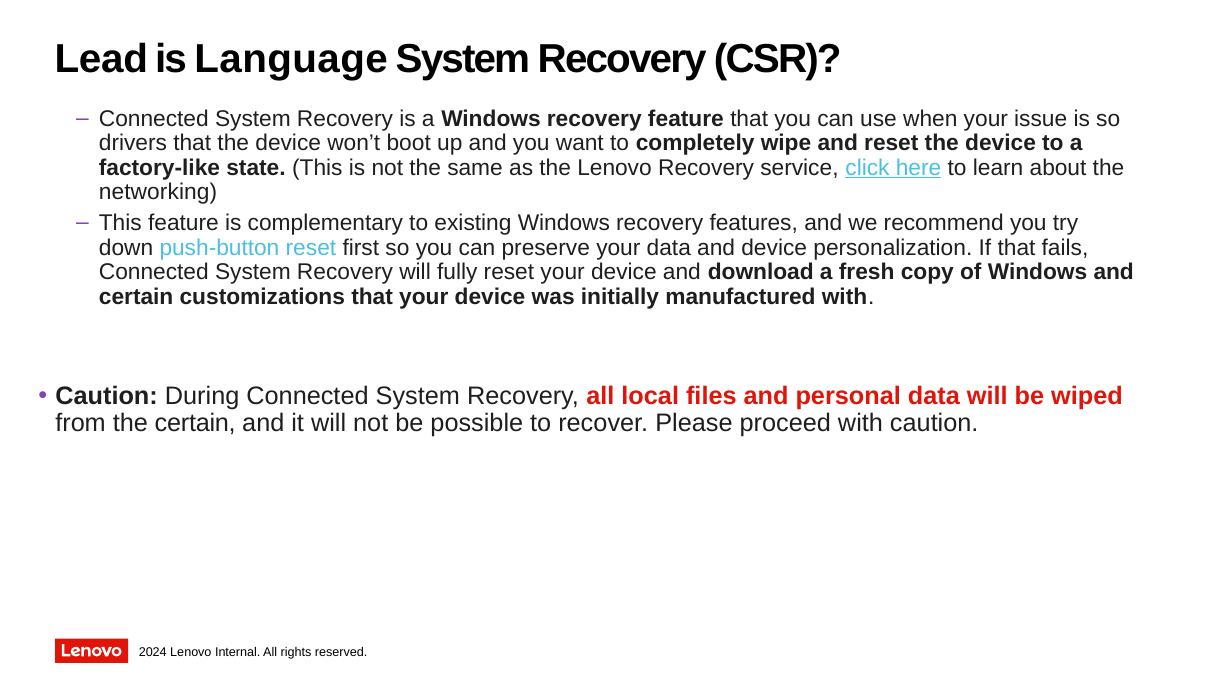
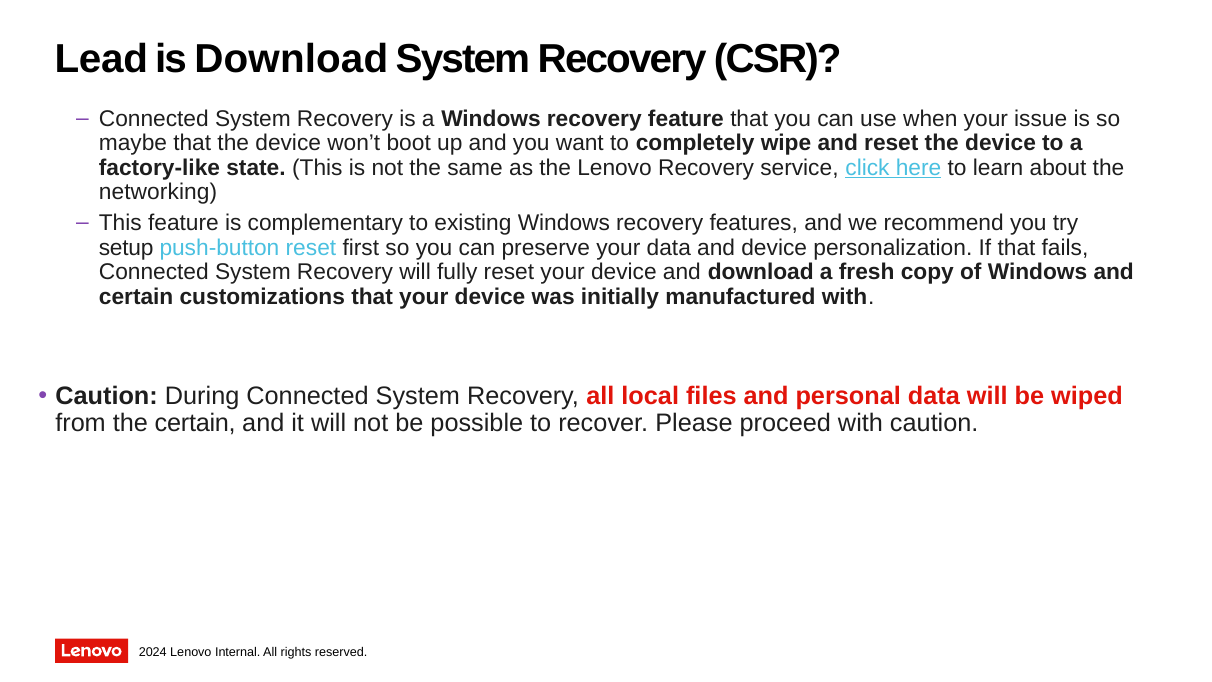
is Language: Language -> Download
drivers: drivers -> maybe
down: down -> setup
